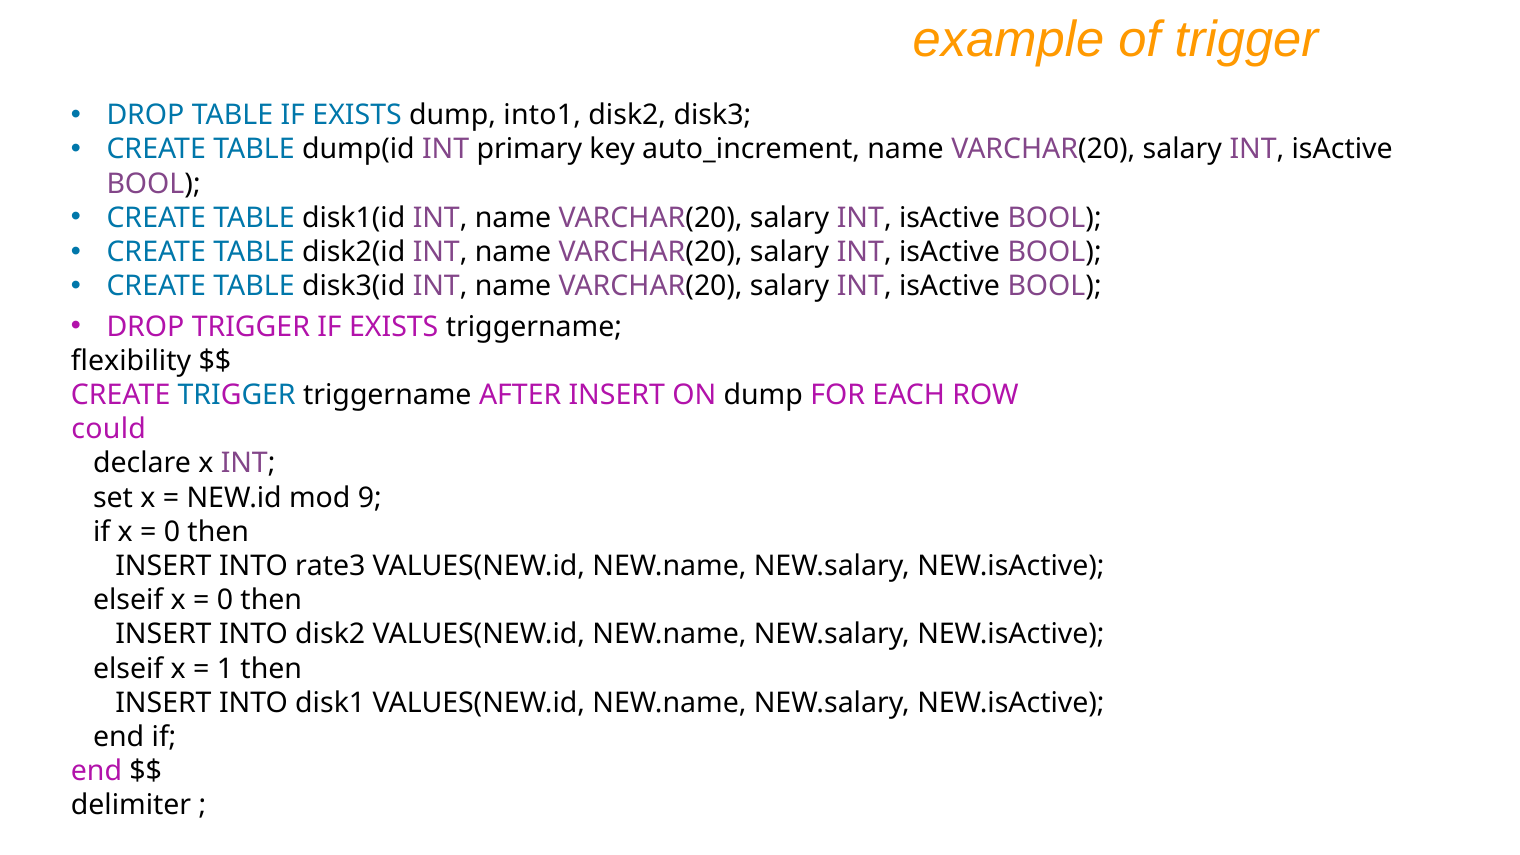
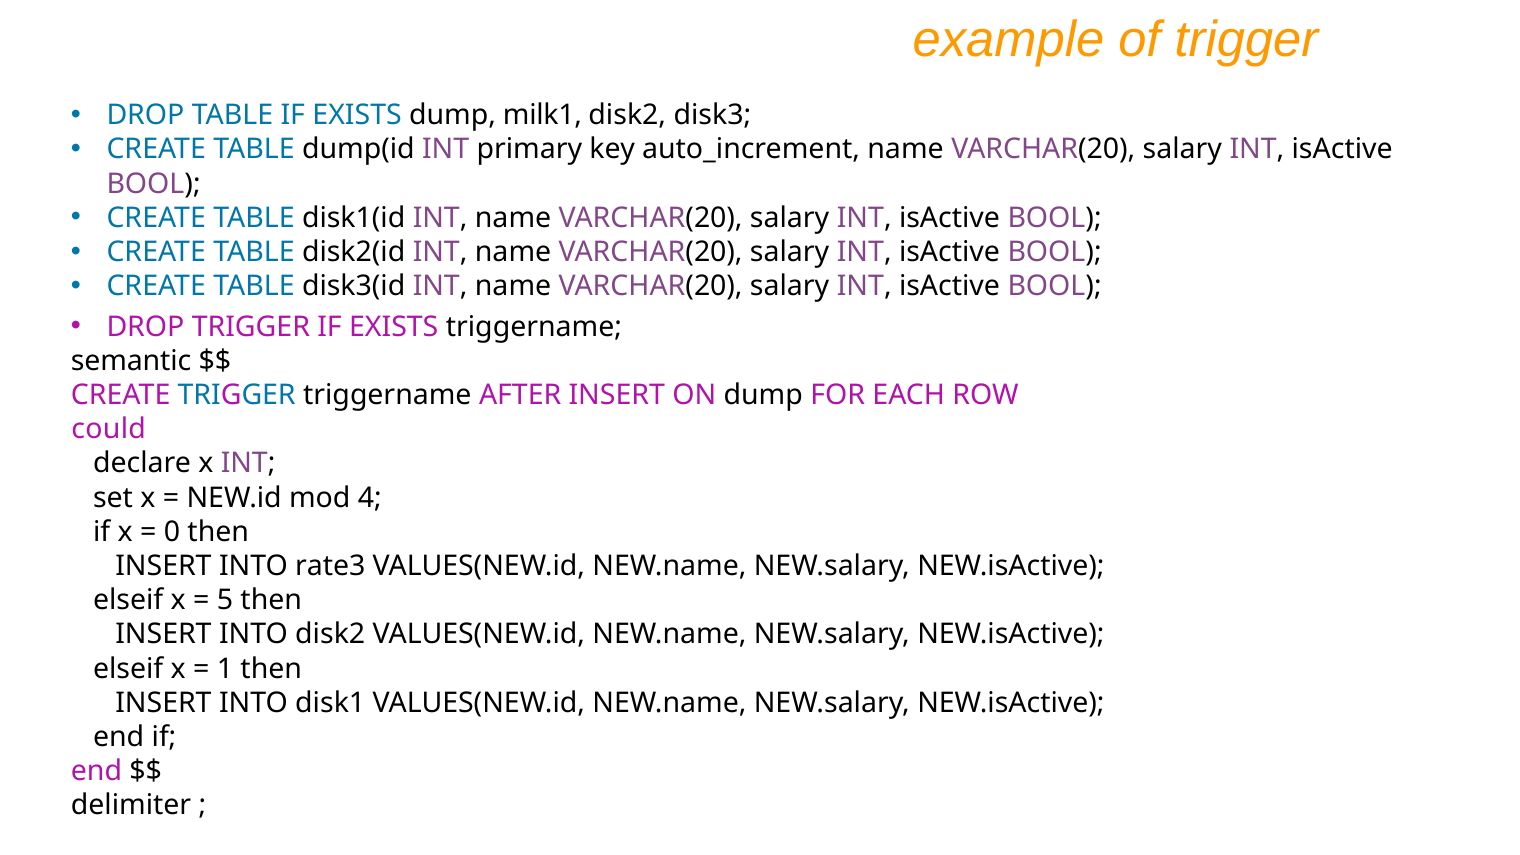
into1: into1 -> milk1
flexibility: flexibility -> semantic
9: 9 -> 4
0 at (225, 600): 0 -> 5
